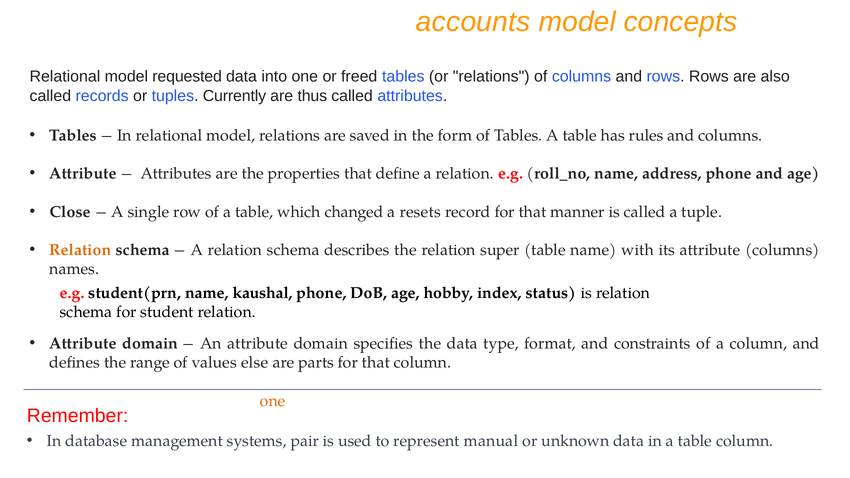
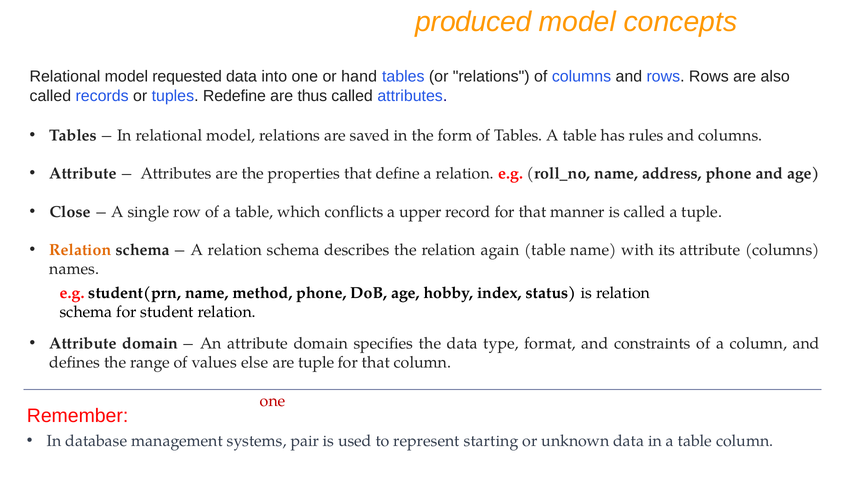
accounts: accounts -> produced
freed: freed -> hand
Currently: Currently -> Redefine
changed: changed -> conflicts
resets: resets -> upper
super: super -> again
kaushal: kaushal -> method
are parts: parts -> tuple
one at (273, 401) colour: orange -> red
manual: manual -> starting
